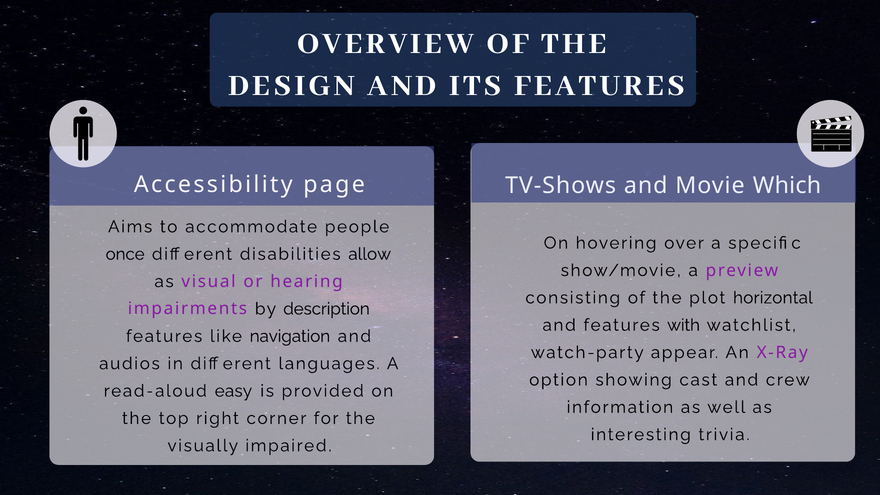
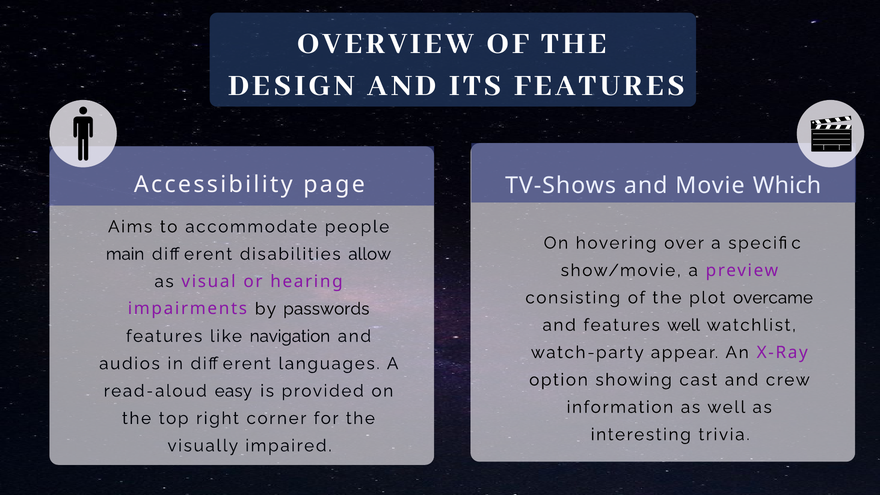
once: once -> main
horizontal: horizontal -> overcame
description: description -> passwords
features with: with -> well
